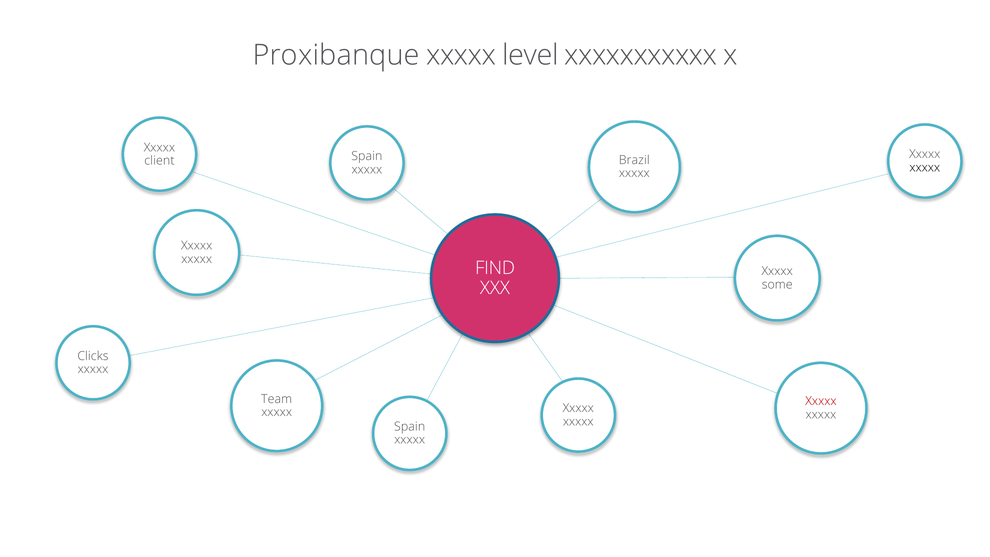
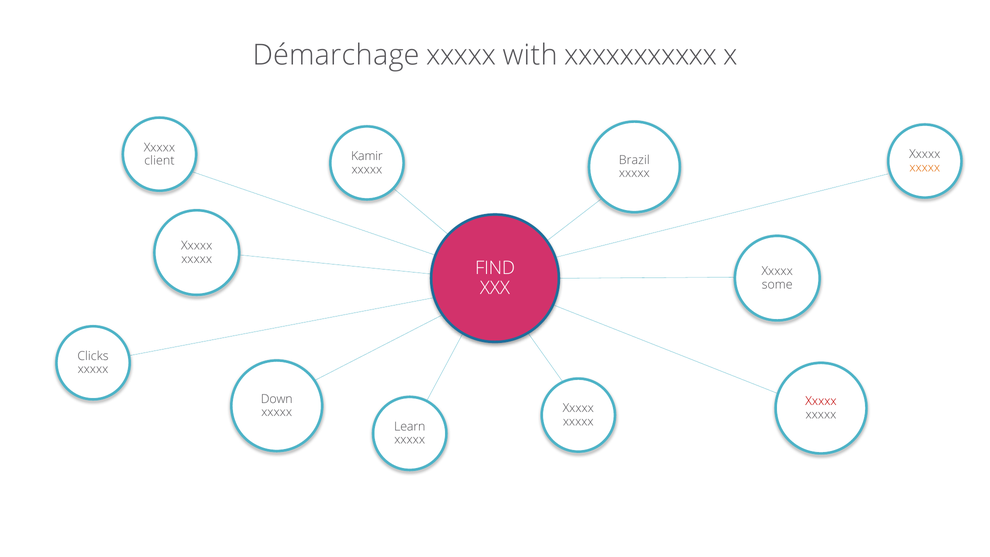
Proxibanque: Proxibanque -> Démarchage
level: level -> with
Spain at (367, 156): Spain -> Kamir
xxxxx at (925, 167) colour: black -> orange
Team: Team -> Down
Spain at (410, 427): Spain -> Learn
